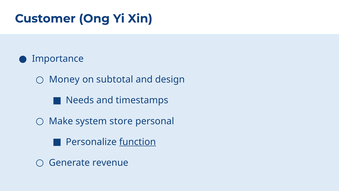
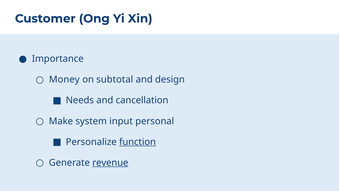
timestamps: timestamps -> cancellation
store: store -> input
revenue underline: none -> present
